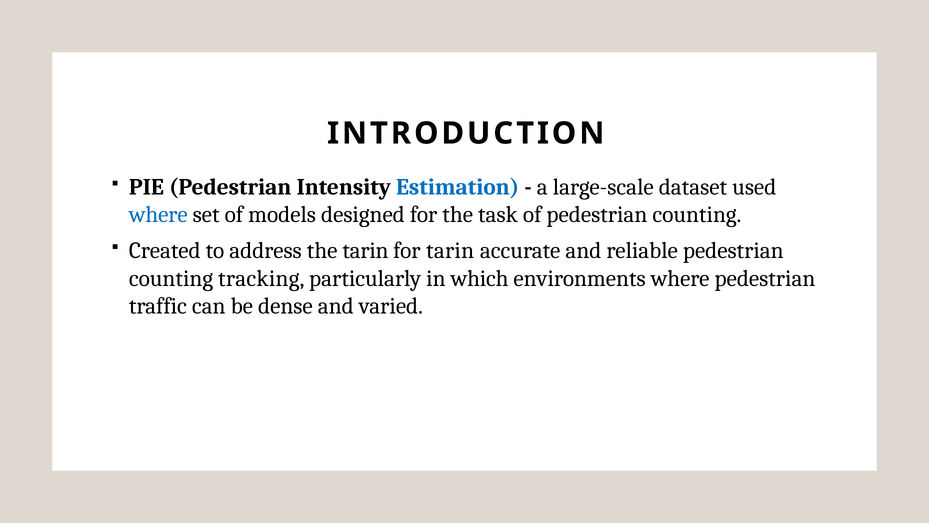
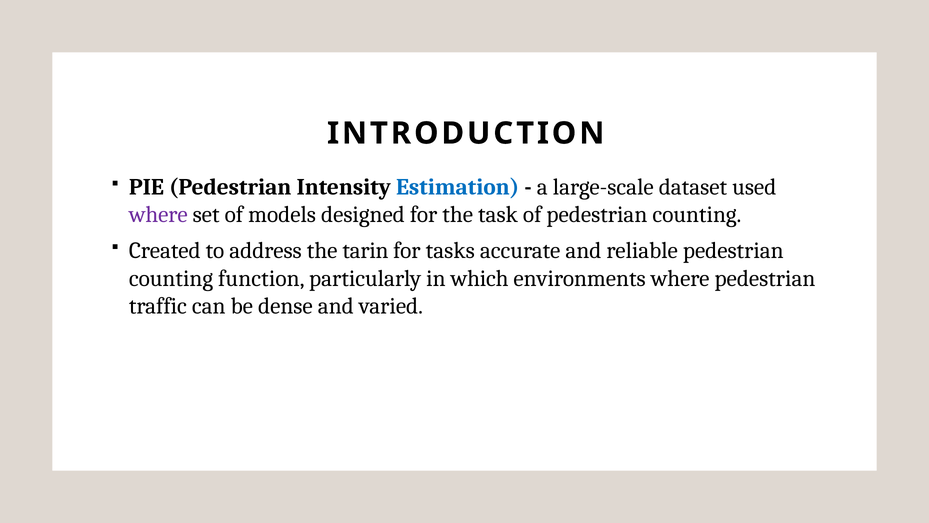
where at (158, 215) colour: blue -> purple
for tarin: tarin -> tasks
tracking: tracking -> function
